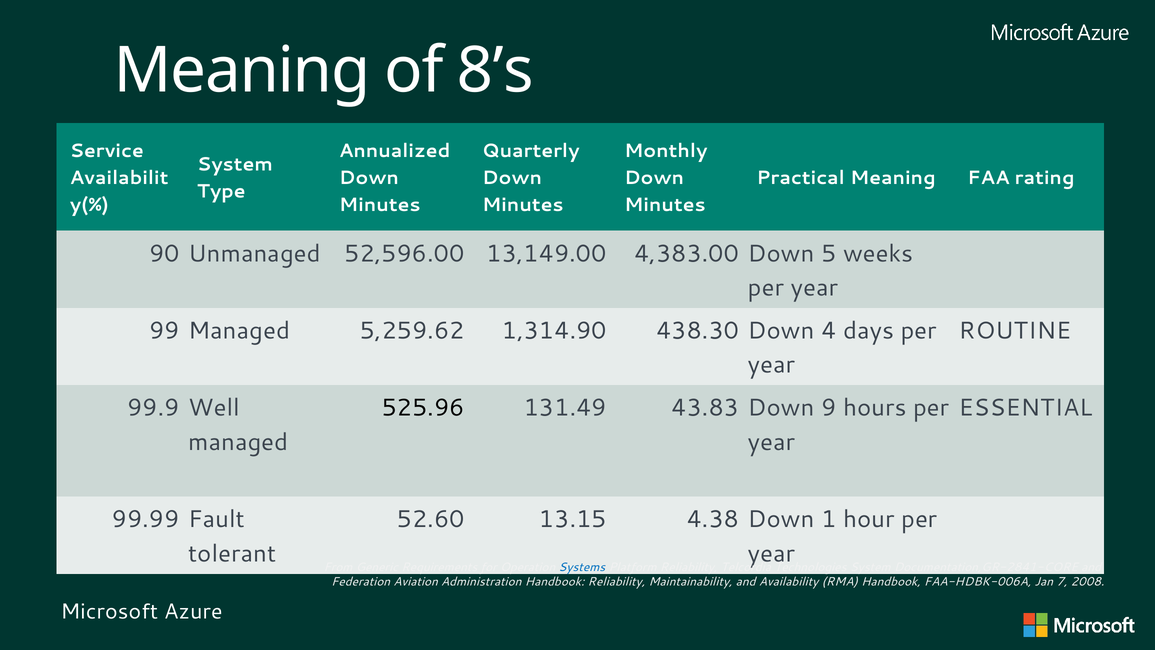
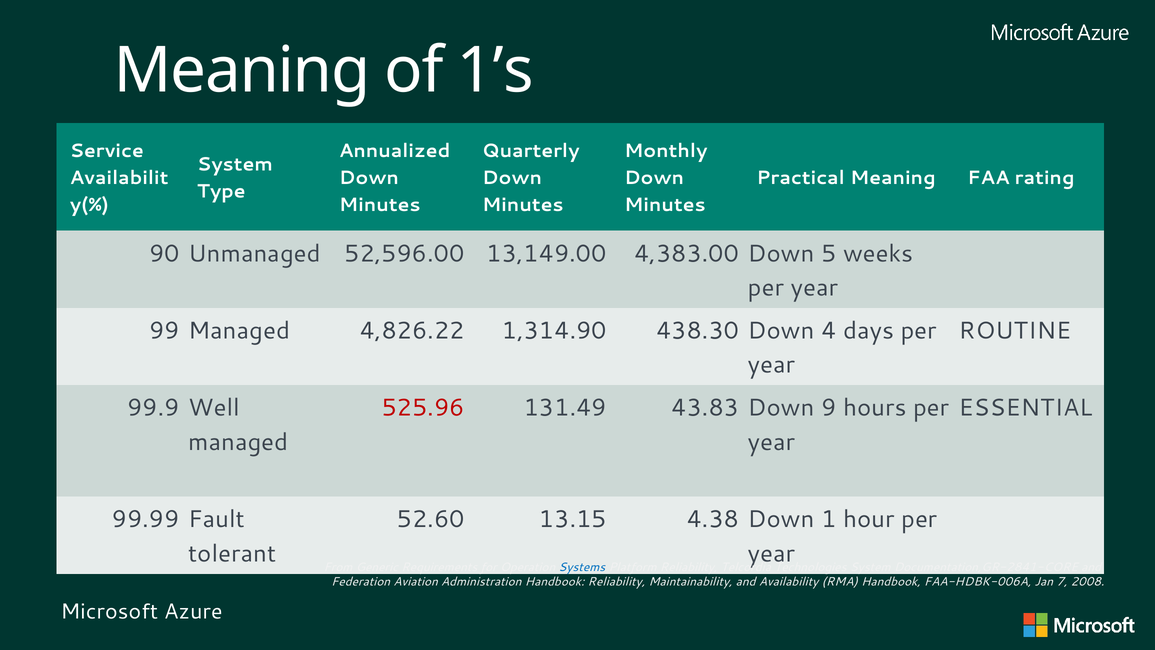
8’s: 8’s -> 1’s
5,259.62: 5,259.62 -> 4,826.22
525.96 colour: black -> red
